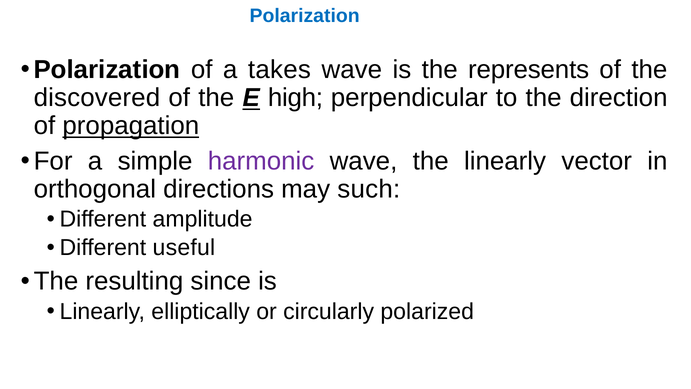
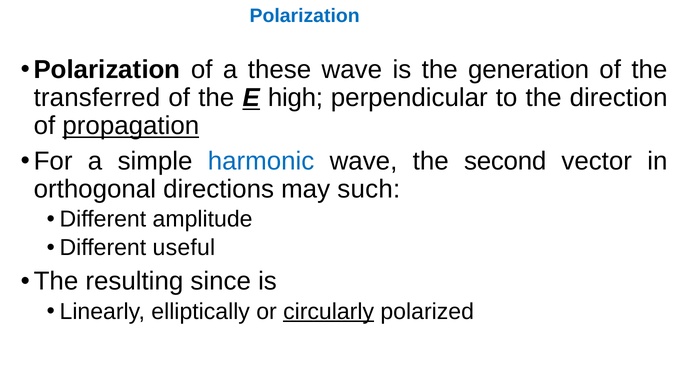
takes: takes -> these
represents: represents -> generation
discovered: discovered -> transferred
harmonic colour: purple -> blue
the linearly: linearly -> second
circularly underline: none -> present
